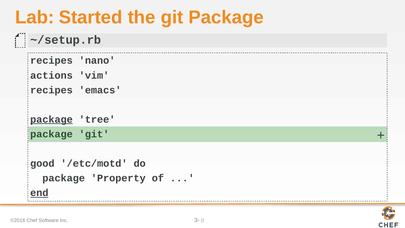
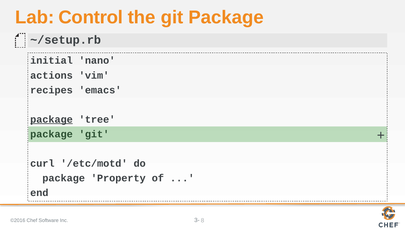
Started: Started -> Control
recipes at (51, 61): recipes -> initial
good: good -> curl
end underline: present -> none
